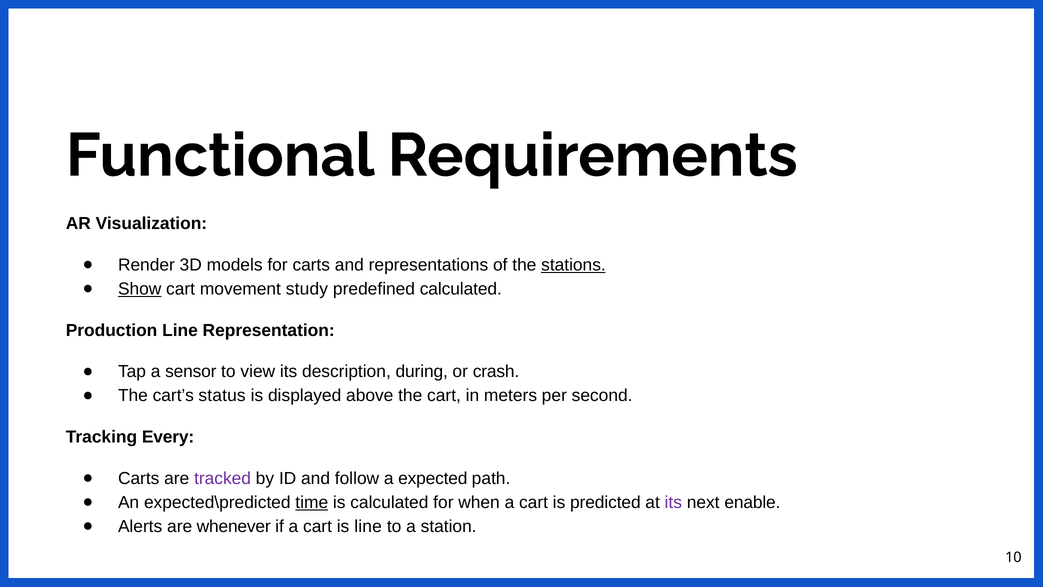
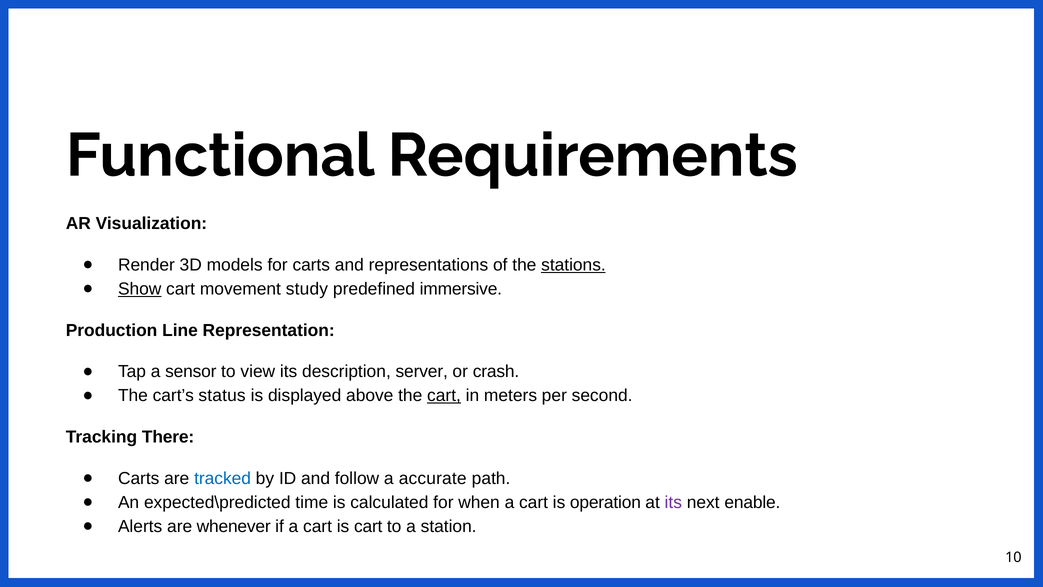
predefined calculated: calculated -> immersive
during: during -> server
cart at (444, 395) underline: none -> present
Every: Every -> There
tracked colour: purple -> blue
expected: expected -> accurate
time underline: present -> none
predicted: predicted -> operation
is line: line -> cart
